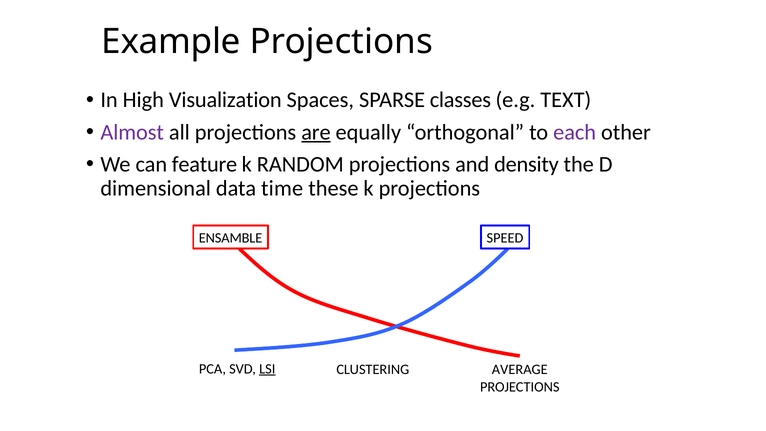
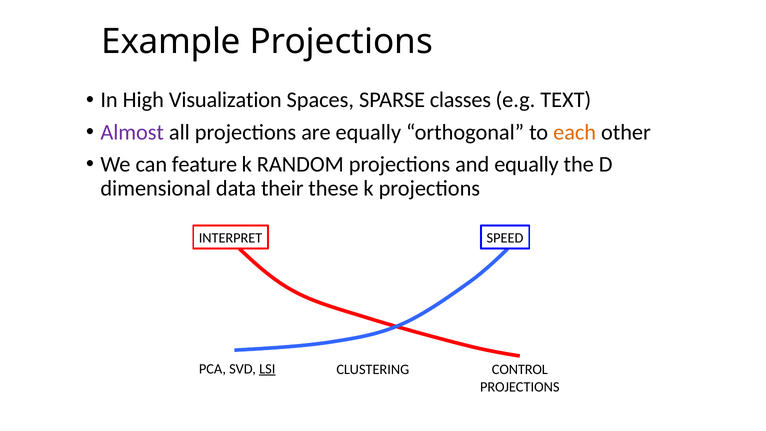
are underline: present -> none
each colour: purple -> orange
and density: density -> equally
time: time -> their
ENSAMBLE: ENSAMBLE -> INTERPRET
AVERAGE: AVERAGE -> CONTROL
